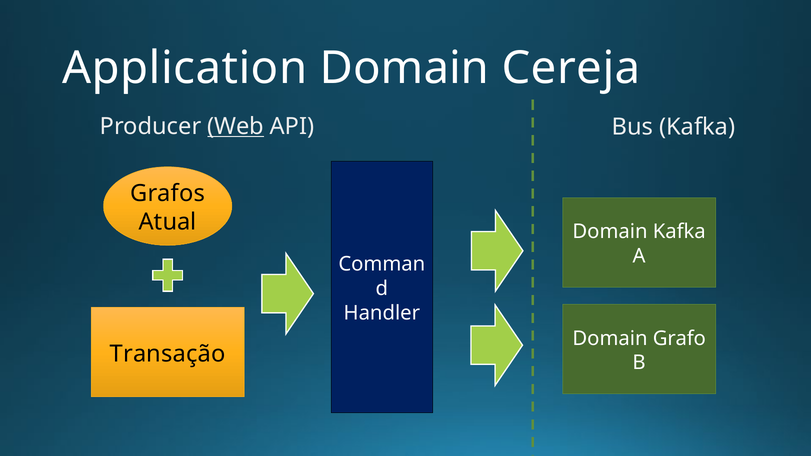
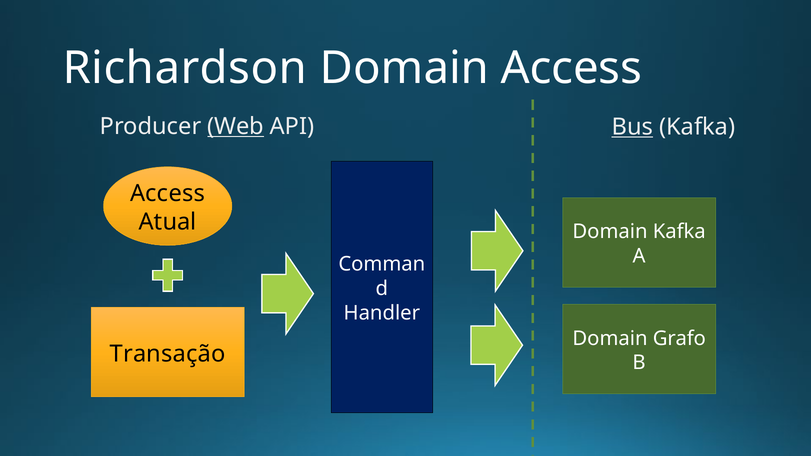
Application: Application -> Richardson
Domain Cereja: Cereja -> Access
Bus underline: none -> present
Grafos at (168, 194): Grafos -> Access
